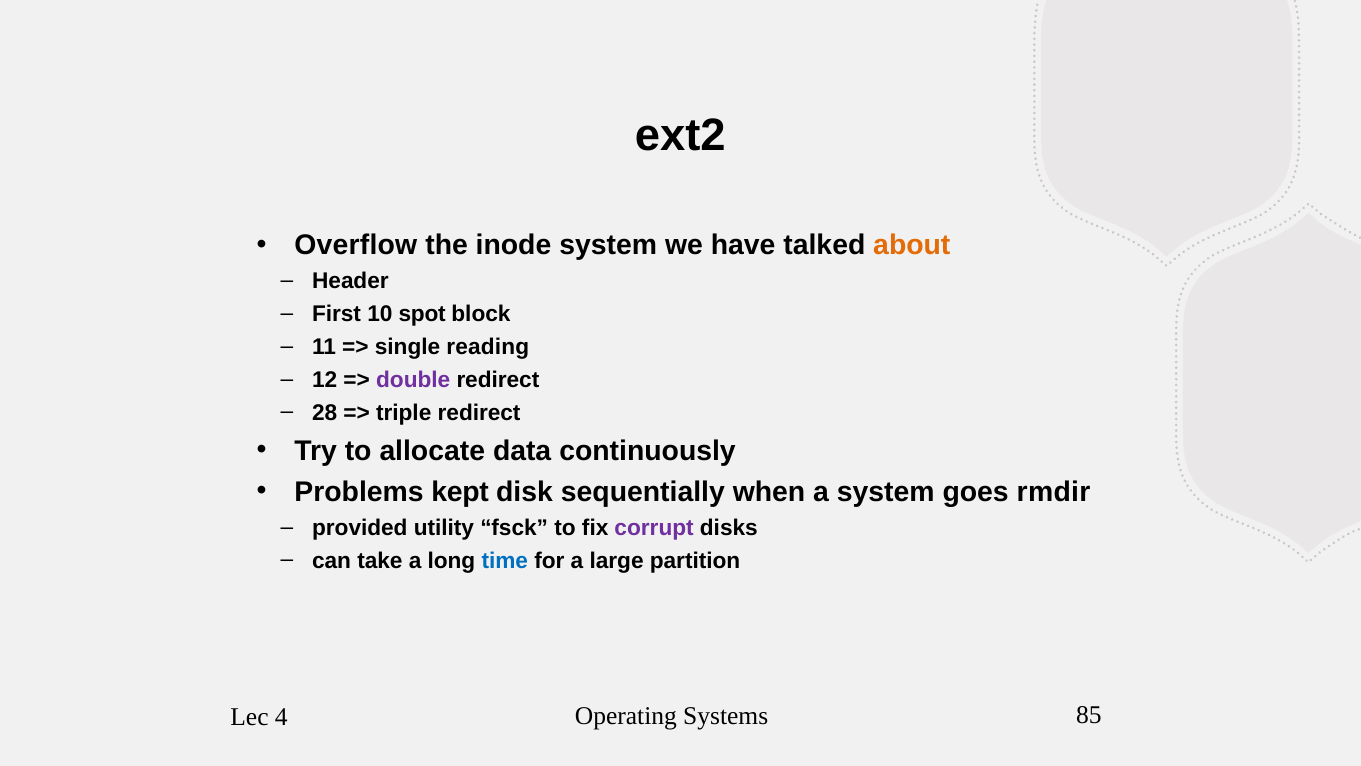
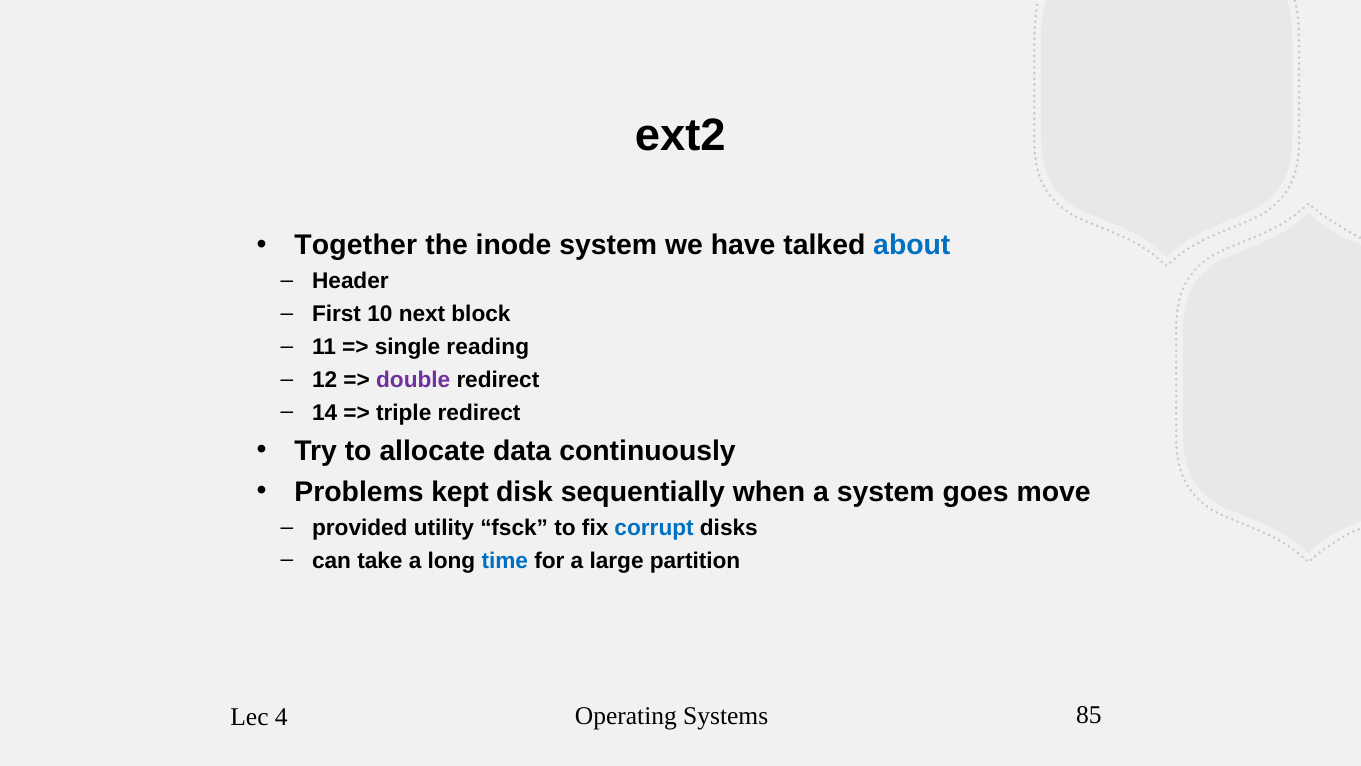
Overflow: Overflow -> Together
about colour: orange -> blue
spot: spot -> next
28: 28 -> 14
rmdir: rmdir -> move
corrupt colour: purple -> blue
